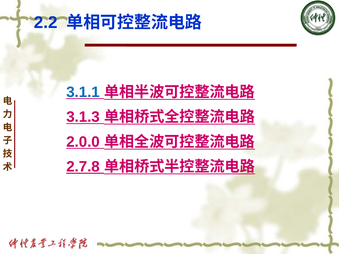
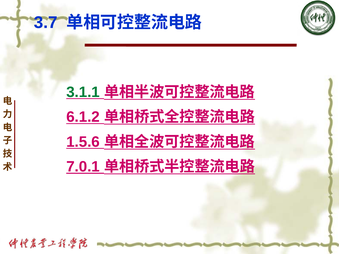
2.2: 2.2 -> 3.7
3.1.1 colour: blue -> green
3.1.3: 3.1.3 -> 6.1.2
2.0.0: 2.0.0 -> 1.5.6
2.7.8: 2.7.8 -> 7.0.1
